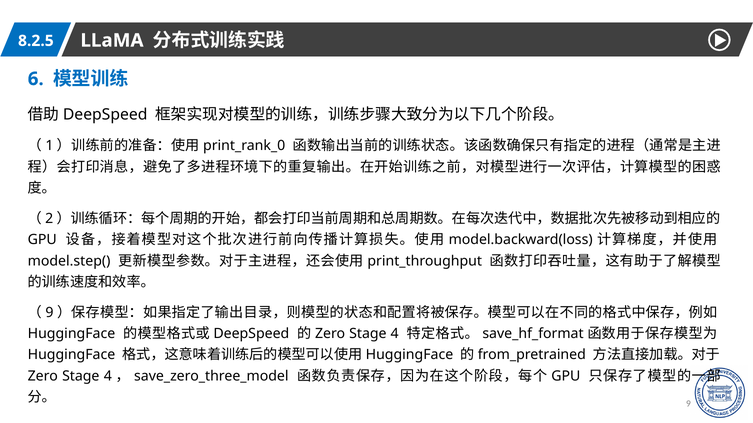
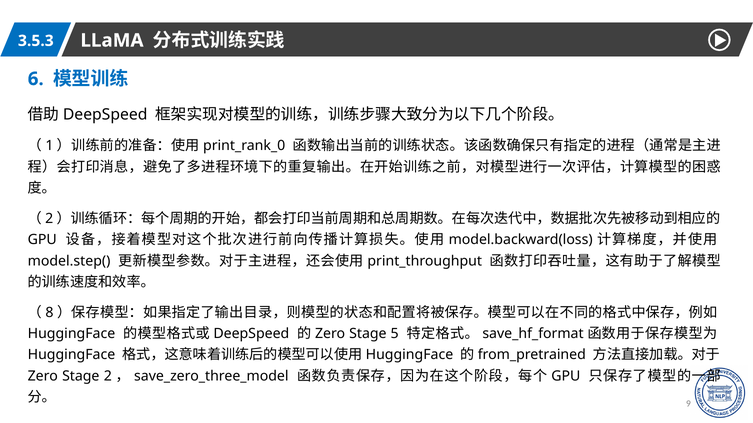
8.2.5: 8.2.5 -> 3.5.3
9: 9 -> 8
4 at (395, 334): 4 -> 5
4 at (108, 376): 4 -> 2
